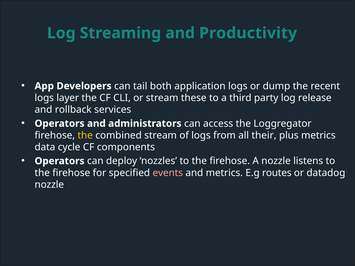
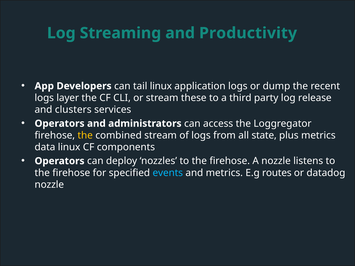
tail both: both -> linux
rollback: rollback -> clusters
their: their -> state
data cycle: cycle -> linux
events colour: pink -> light blue
